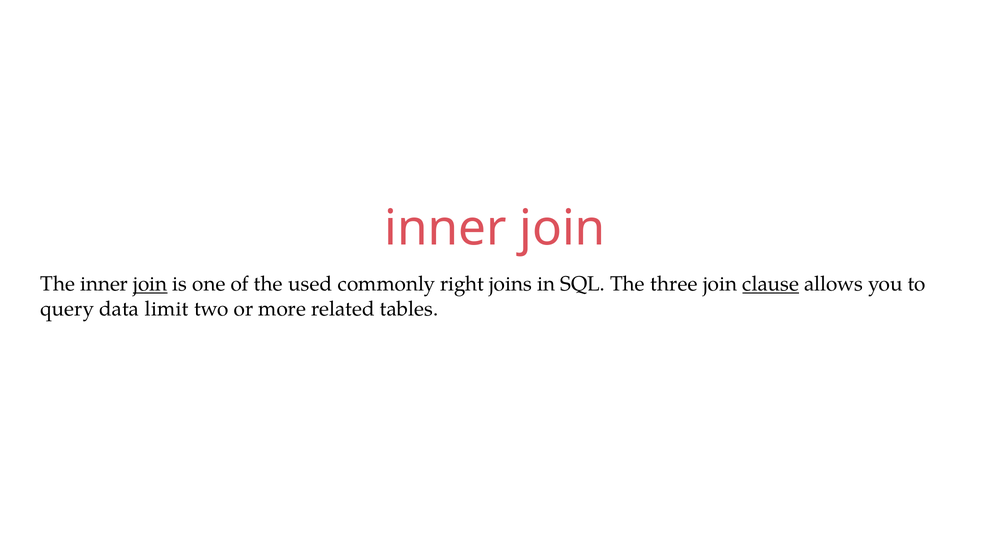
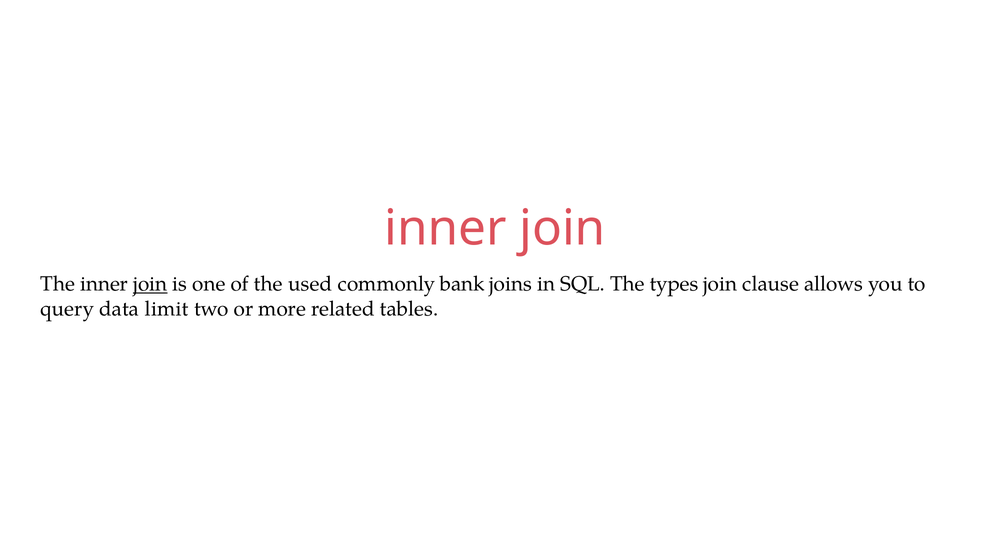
right: right -> bank
three: three -> types
clause underline: present -> none
